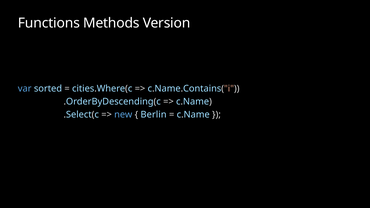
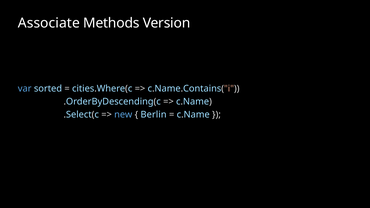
Functions: Functions -> Associate
